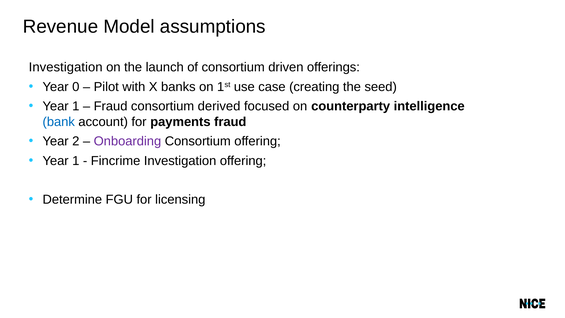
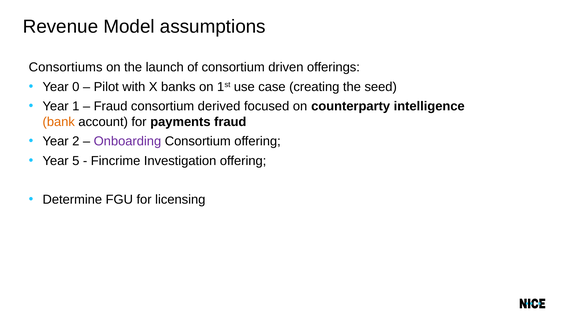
Investigation at (66, 67): Investigation -> Consortiums
bank colour: blue -> orange
1 at (76, 161): 1 -> 5
